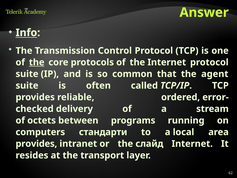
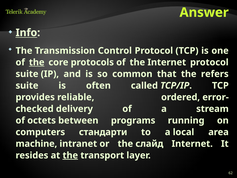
agent: agent -> refers
provides at (36, 144): provides -> machine
the at (70, 155) underline: none -> present
